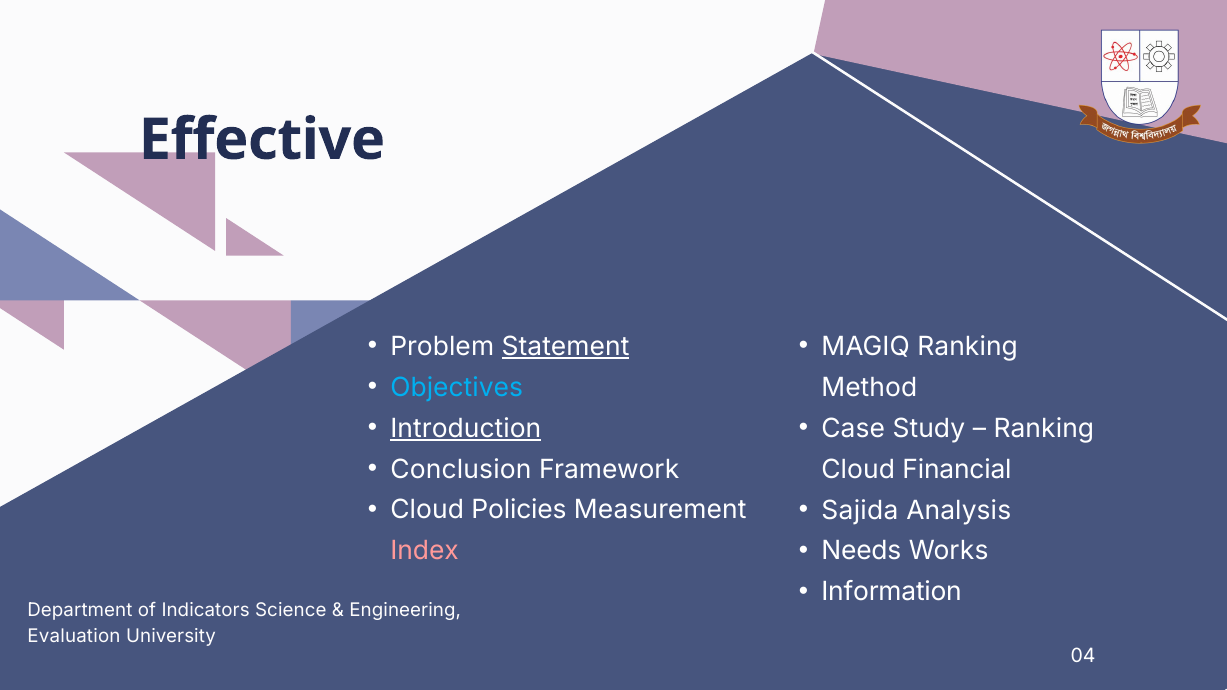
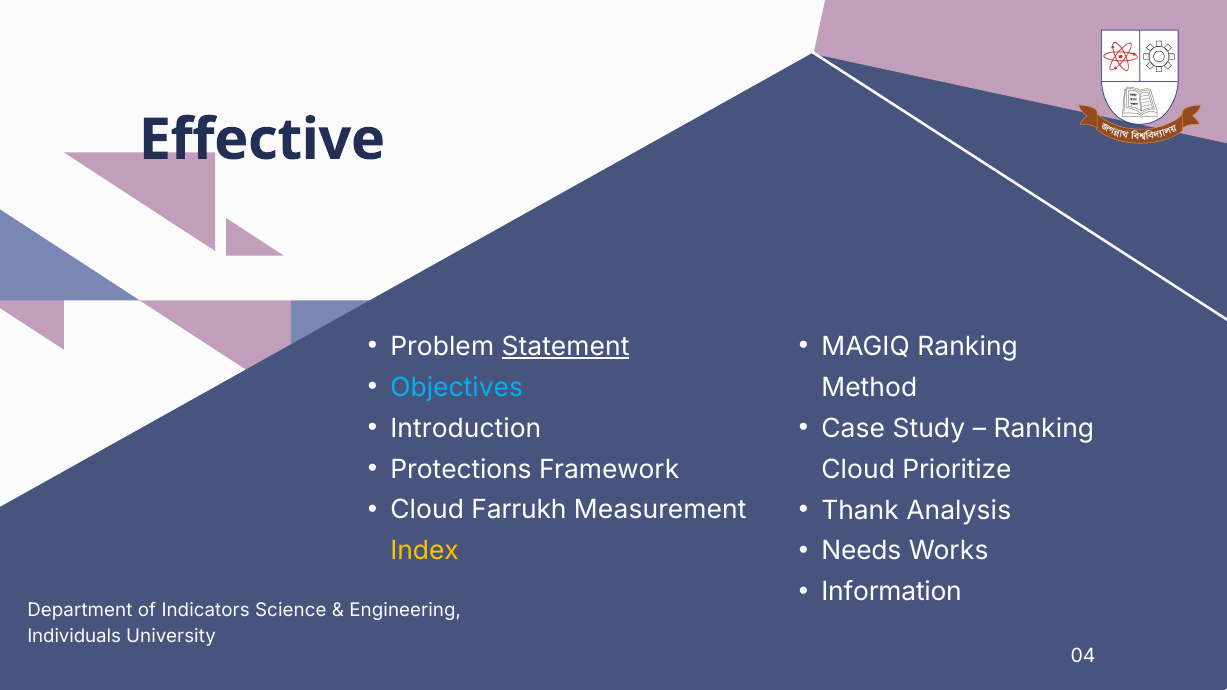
Introduction underline: present -> none
Conclusion: Conclusion -> Protections
Financial: Financial -> Prioritize
Policies: Policies -> Farrukh
Sajida: Sajida -> Thank
Index colour: pink -> yellow
Evaluation: Evaluation -> Individuals
